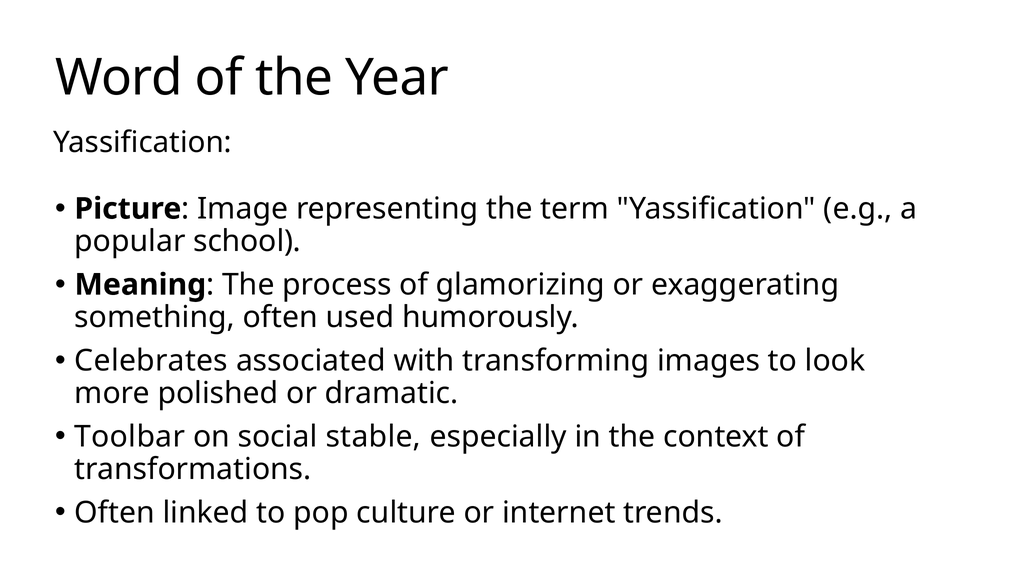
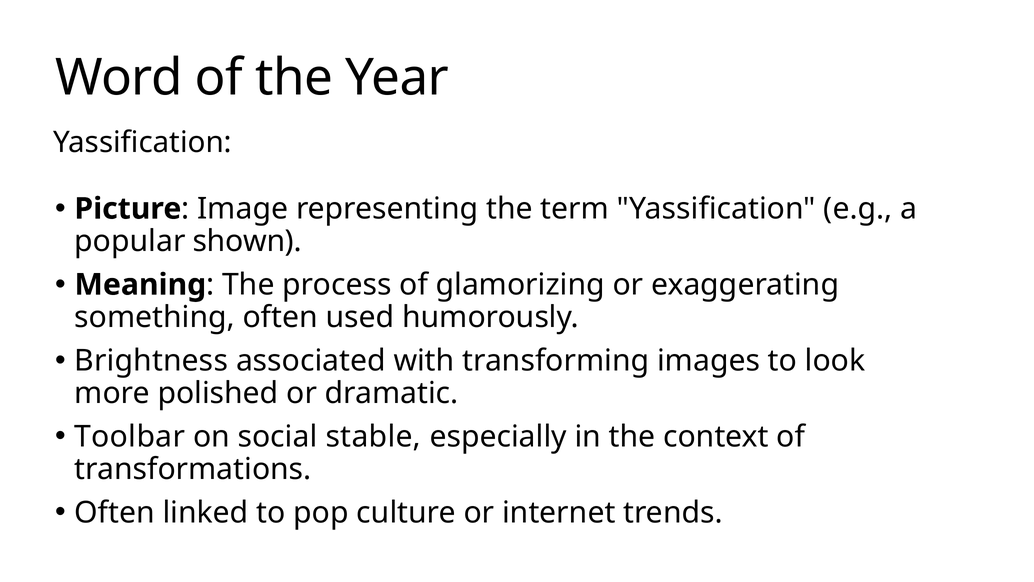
school: school -> shown
Celebrates: Celebrates -> Brightness
